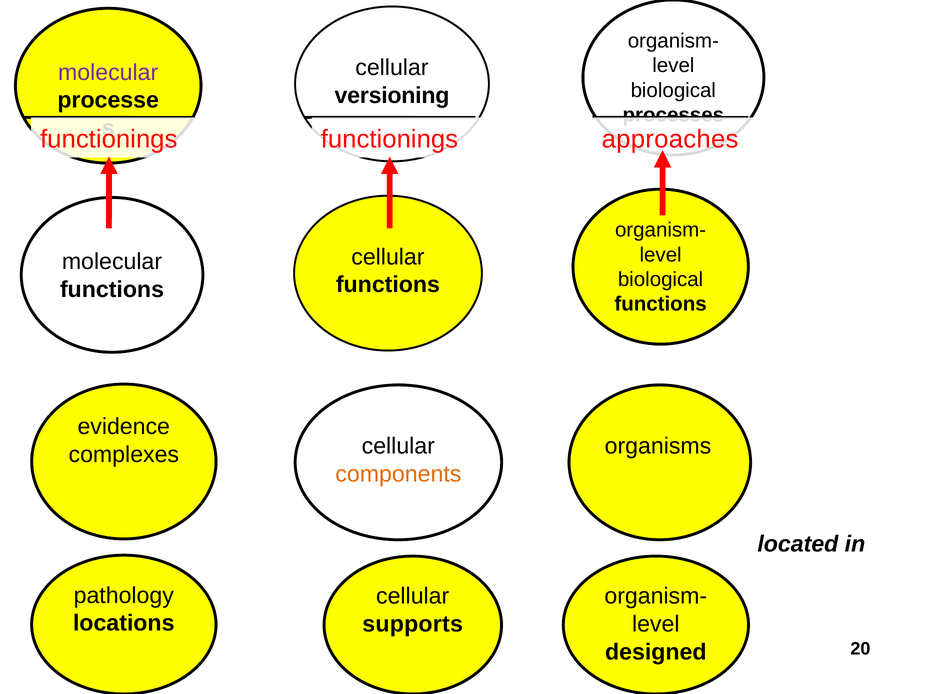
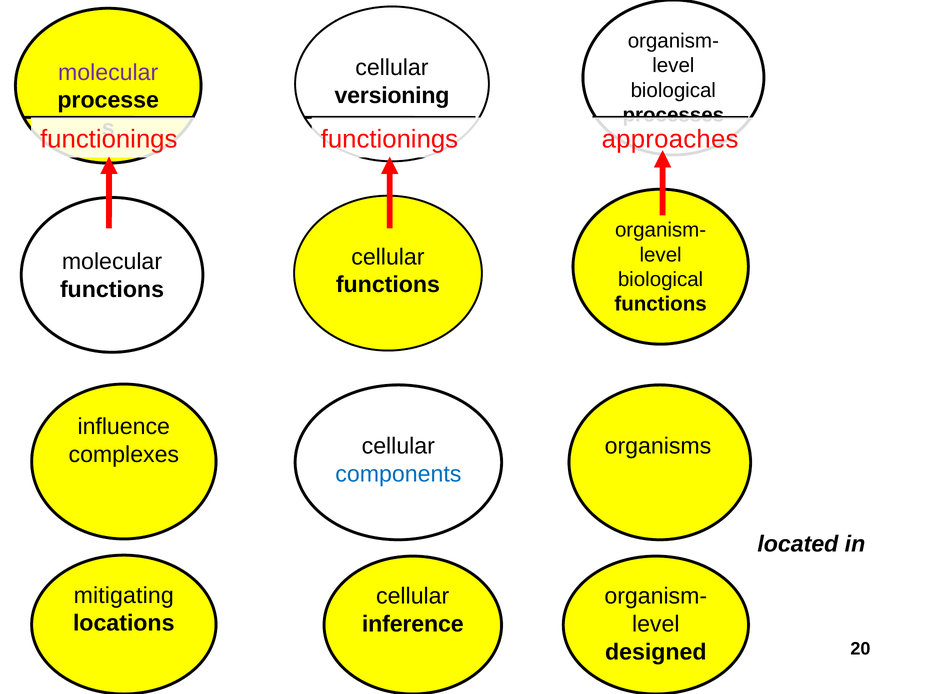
evidence: evidence -> influence
components colour: orange -> blue
pathology: pathology -> mitigating
supports: supports -> inference
